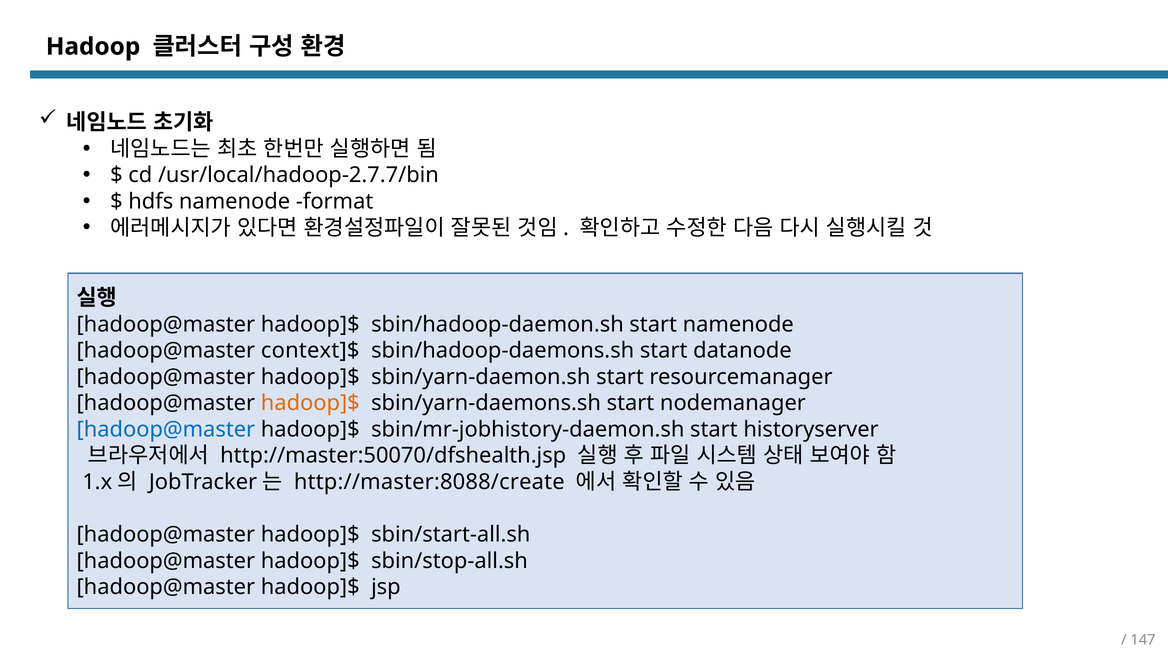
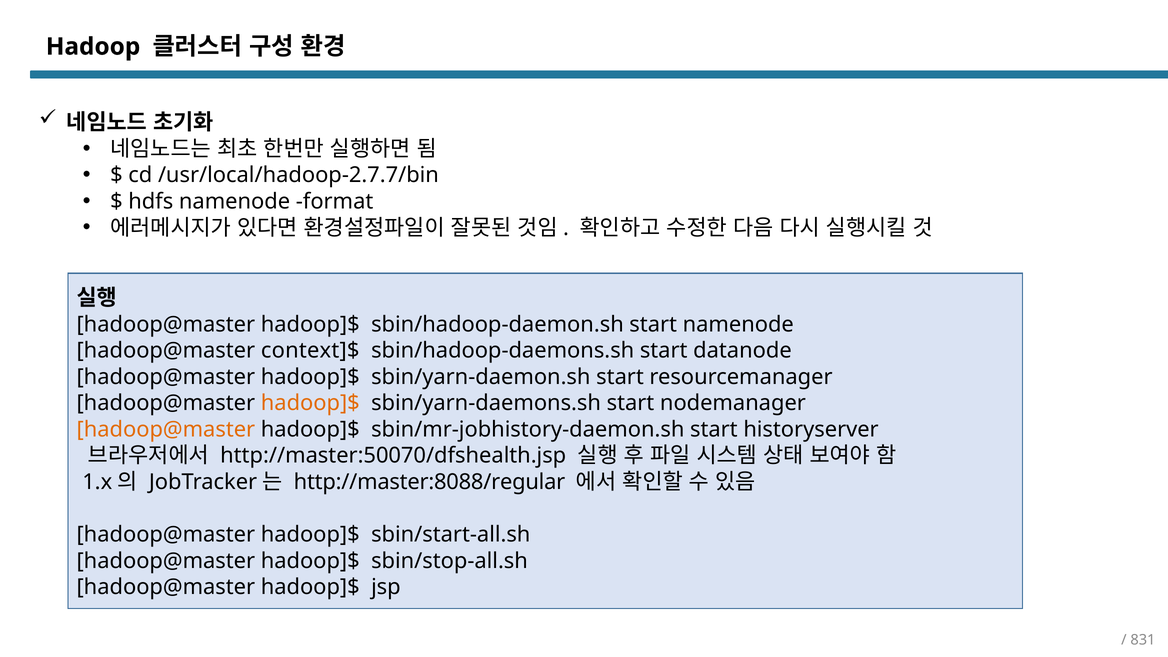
hadoop@master at (166, 429) colour: blue -> orange
http://master:8088/create: http://master:8088/create -> http://master:8088/regular
147: 147 -> 831
